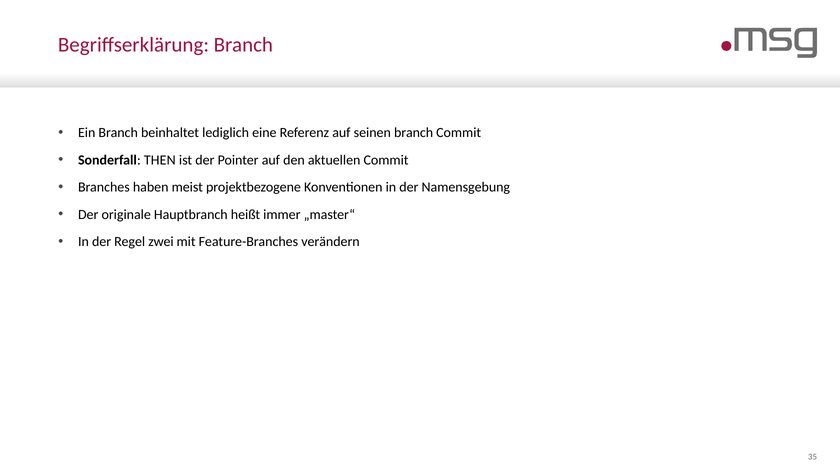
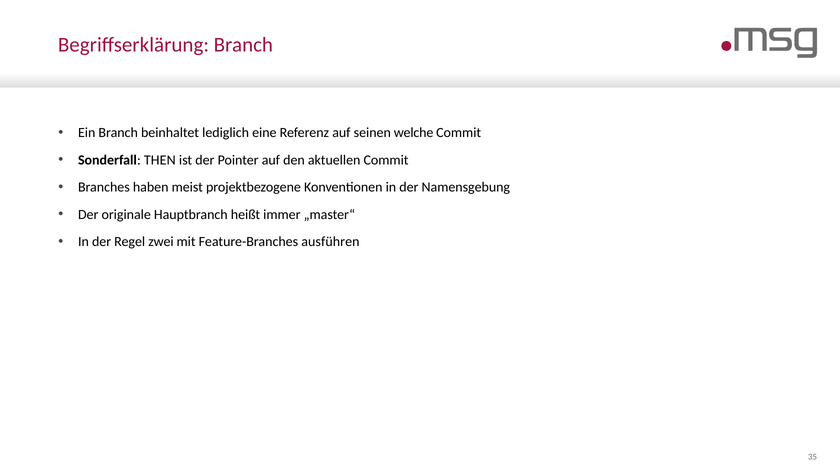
seinen branch: branch -> welche
verändern: verändern -> ausführen
